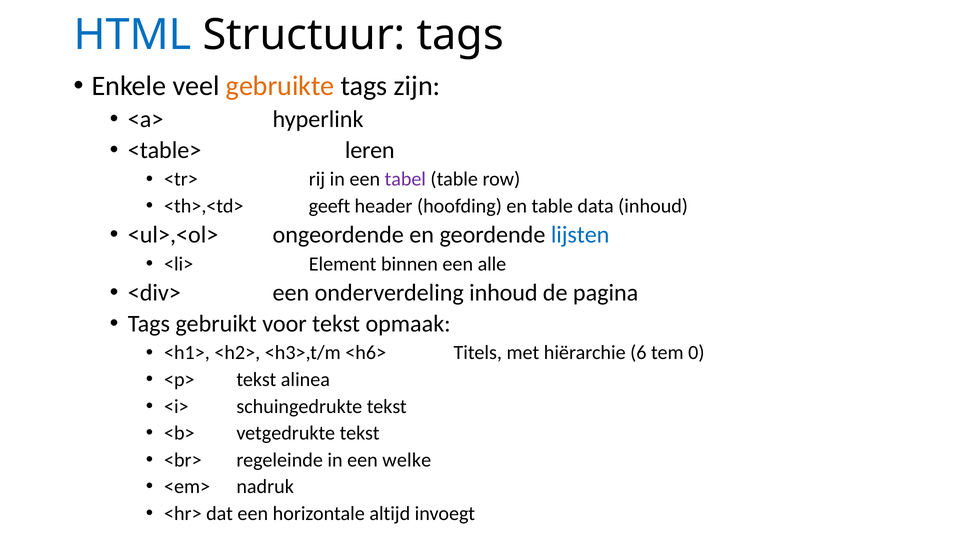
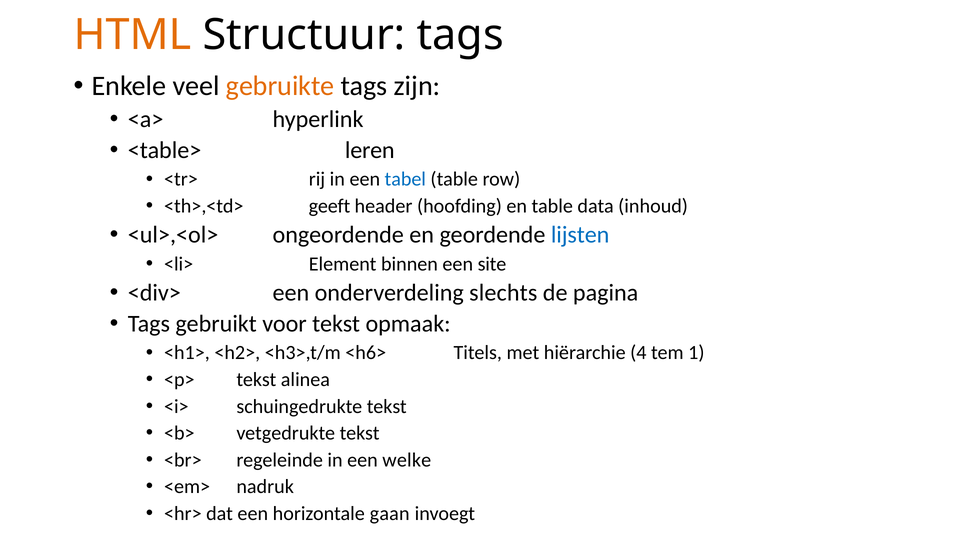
HTML colour: blue -> orange
tabel colour: purple -> blue
alle: alle -> site
onderverdeling inhoud: inhoud -> slechts
6: 6 -> 4
0: 0 -> 1
altijd: altijd -> gaan
